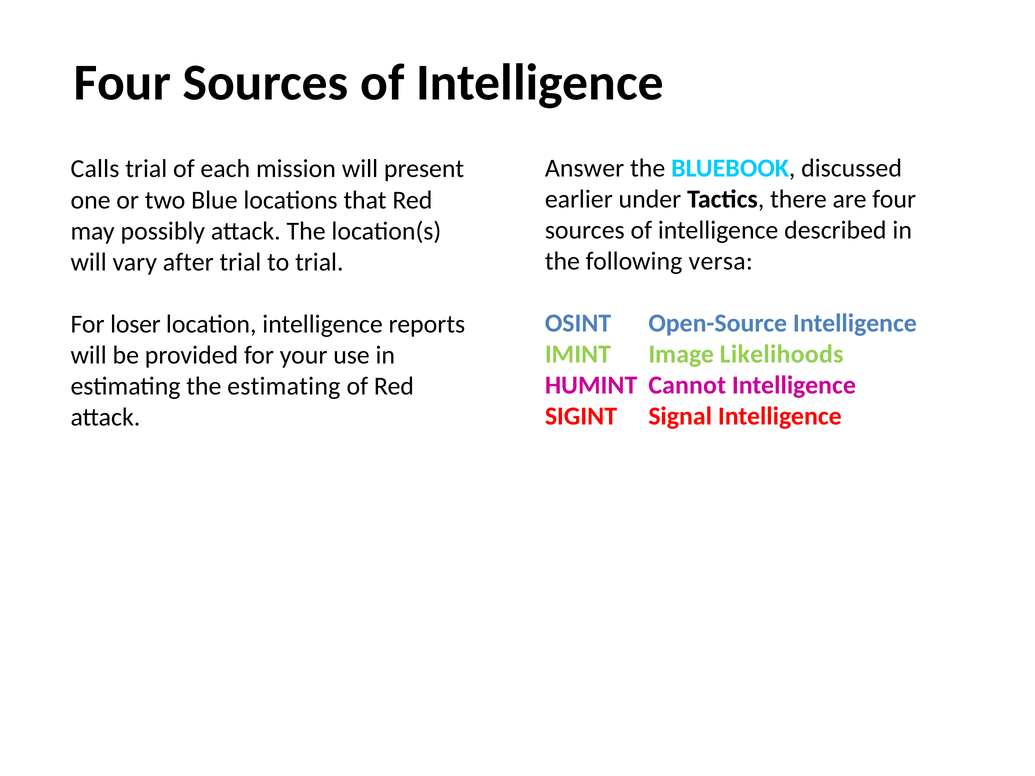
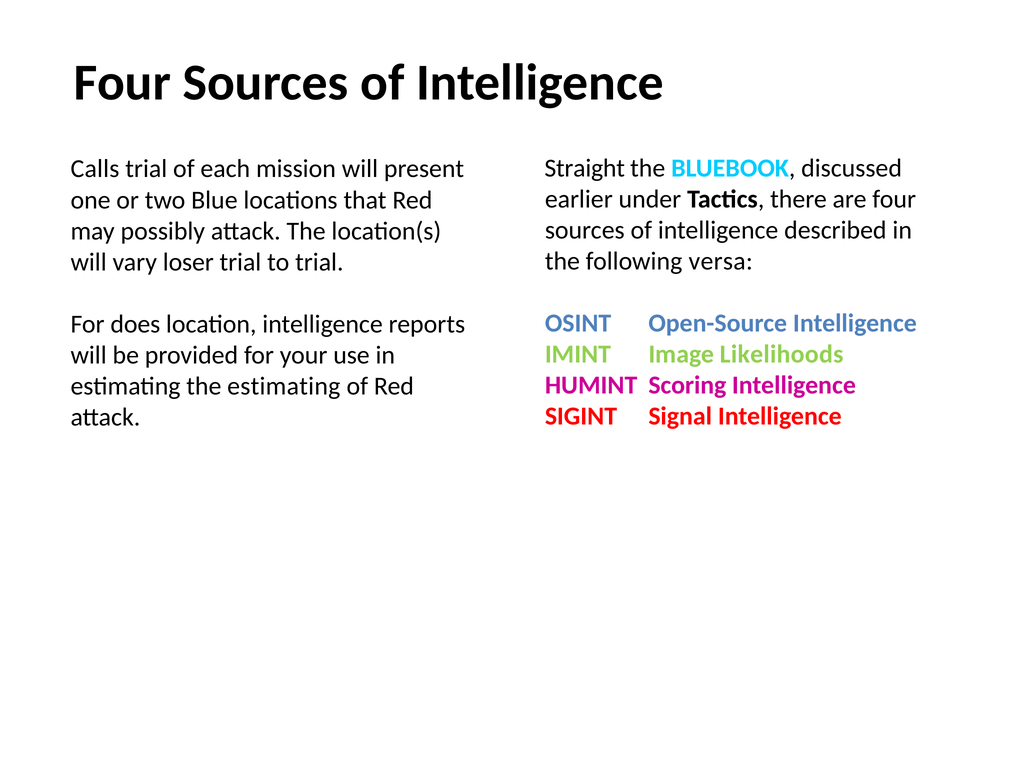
Answer: Answer -> Straight
after: after -> loser
loser: loser -> does
Cannot: Cannot -> Scoring
